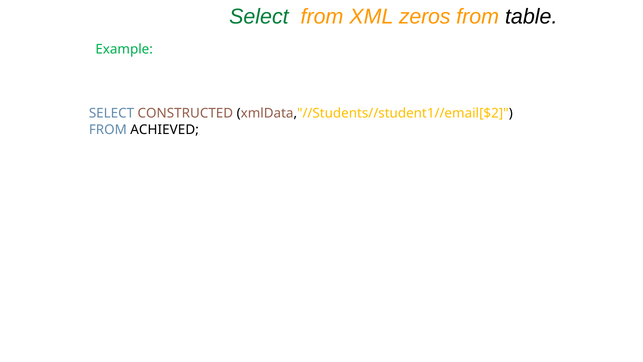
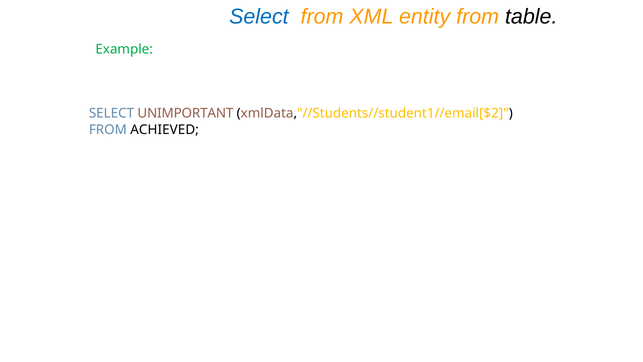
Select at (259, 17) colour: green -> blue
zeros: zeros -> entity
CONSTRUCTED: CONSTRUCTED -> UNIMPORTANT
